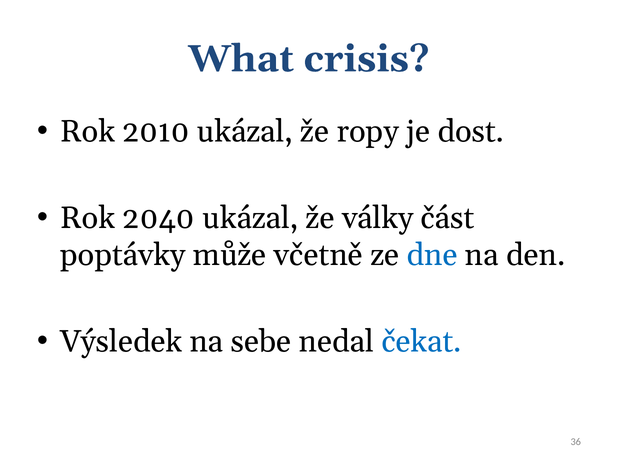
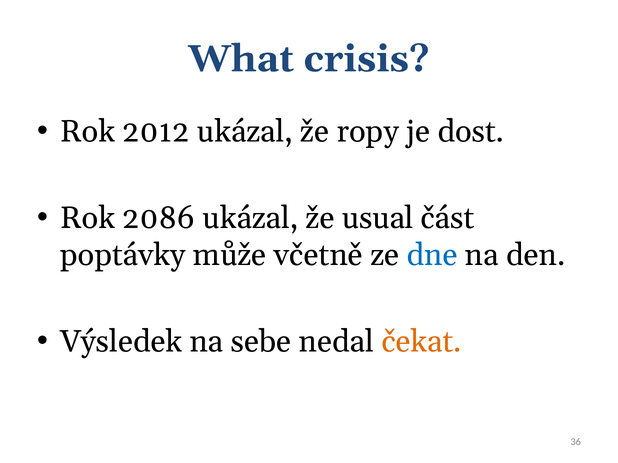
2010: 2010 -> 2012
2040: 2040 -> 2086
války: války -> usual
čekat colour: blue -> orange
